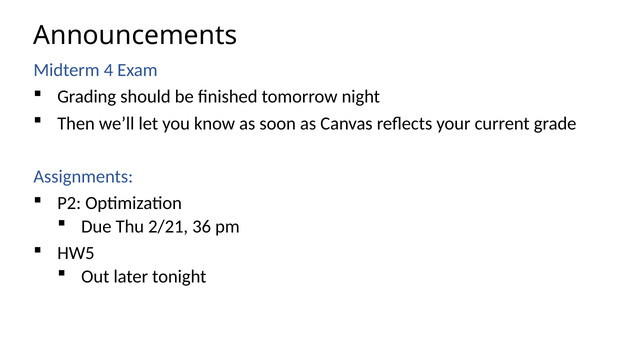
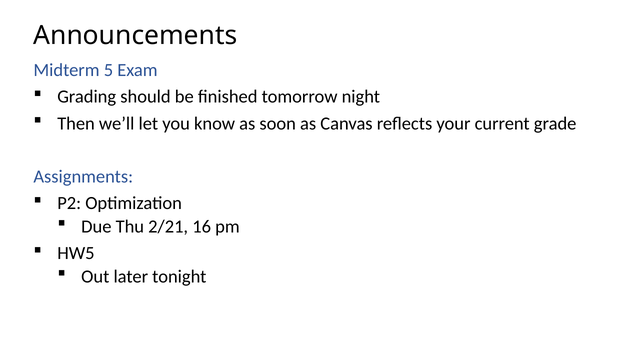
4: 4 -> 5
36: 36 -> 16
